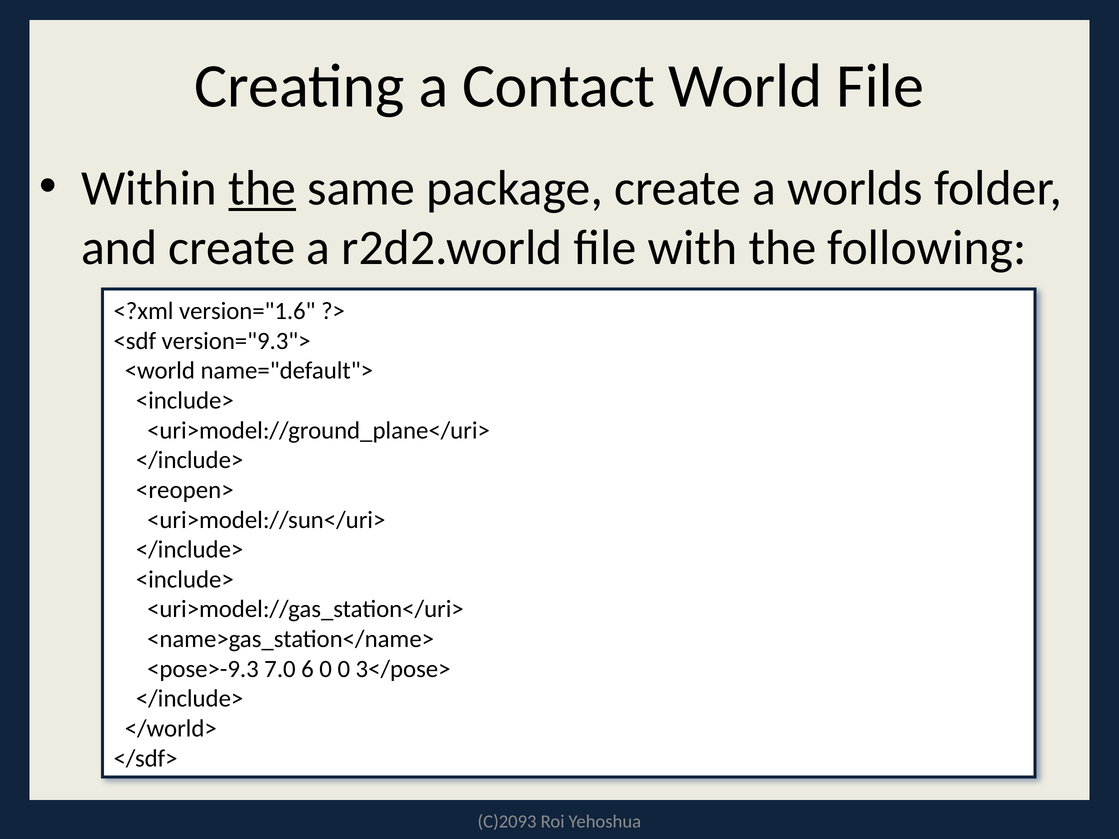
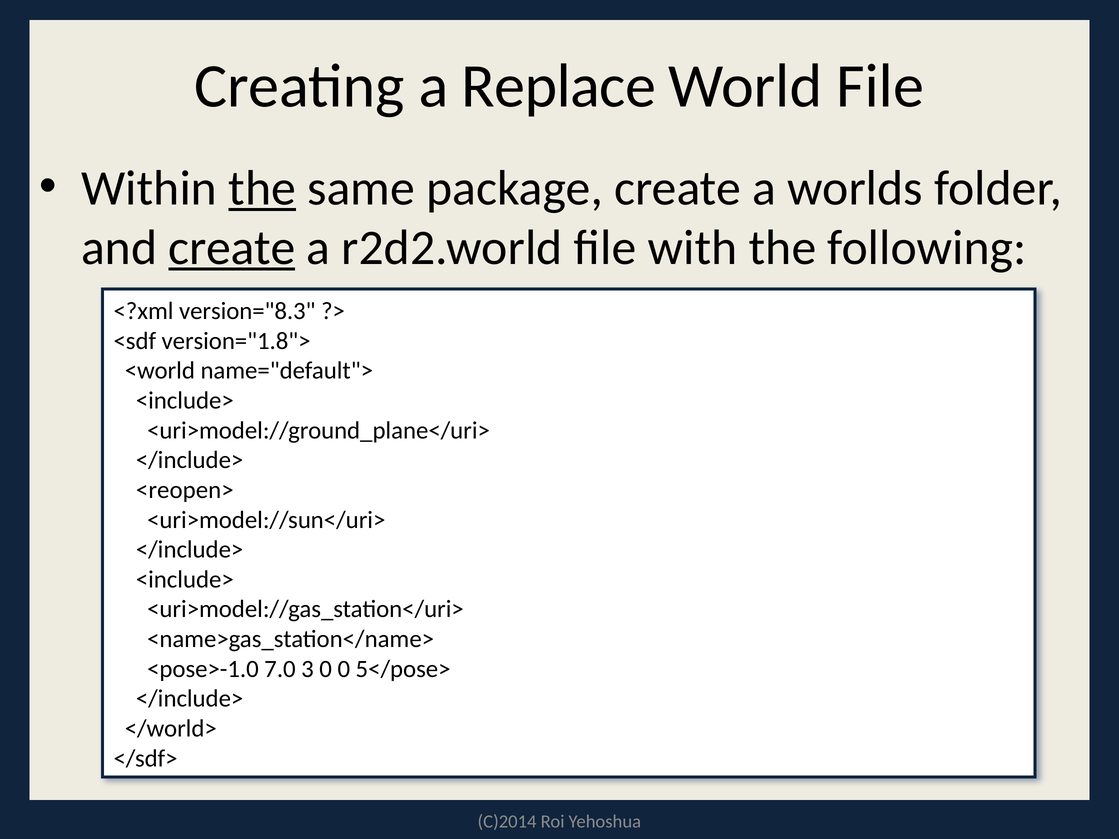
Contact: Contact -> Replace
create at (232, 248) underline: none -> present
version="1.6: version="1.6 -> version="8.3
version="9.3">: version="9.3"> -> version="1.8">
<pose>-9.3: <pose>-9.3 -> <pose>-1.0
6: 6 -> 3
3</pose>: 3</pose> -> 5</pose>
C)2093: C)2093 -> C)2014
